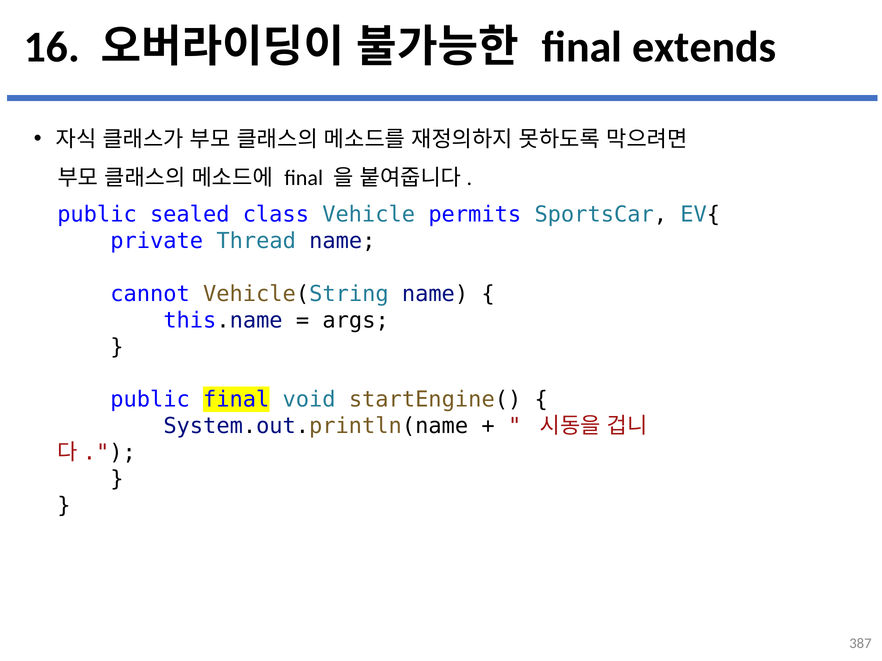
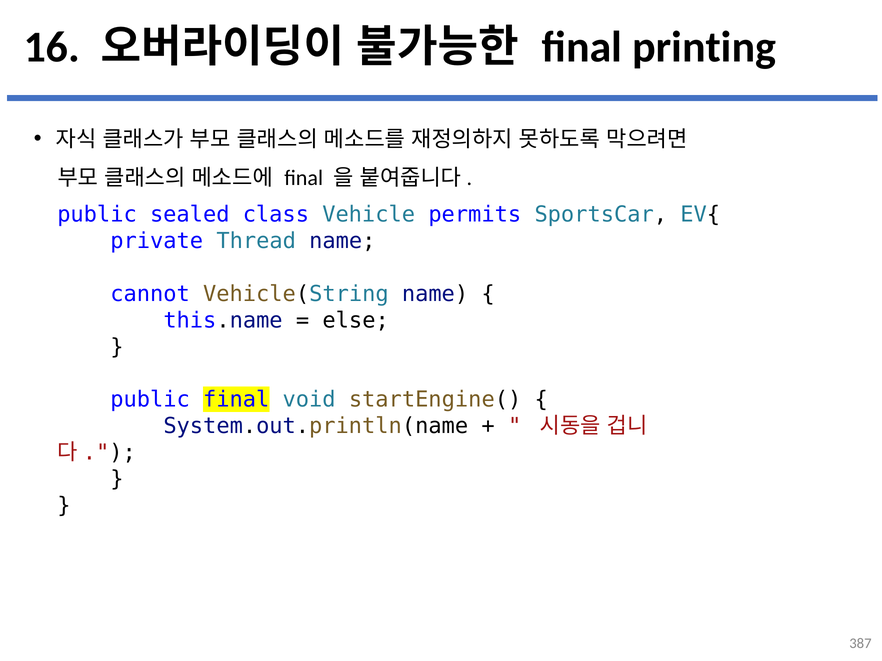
extends: extends -> printing
args: args -> else
